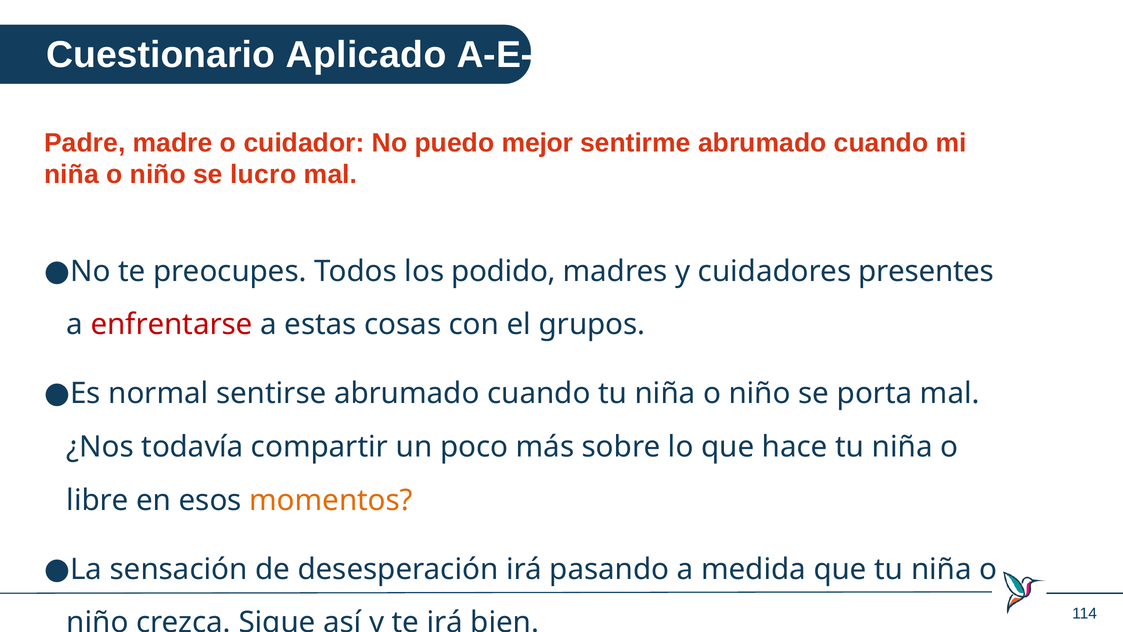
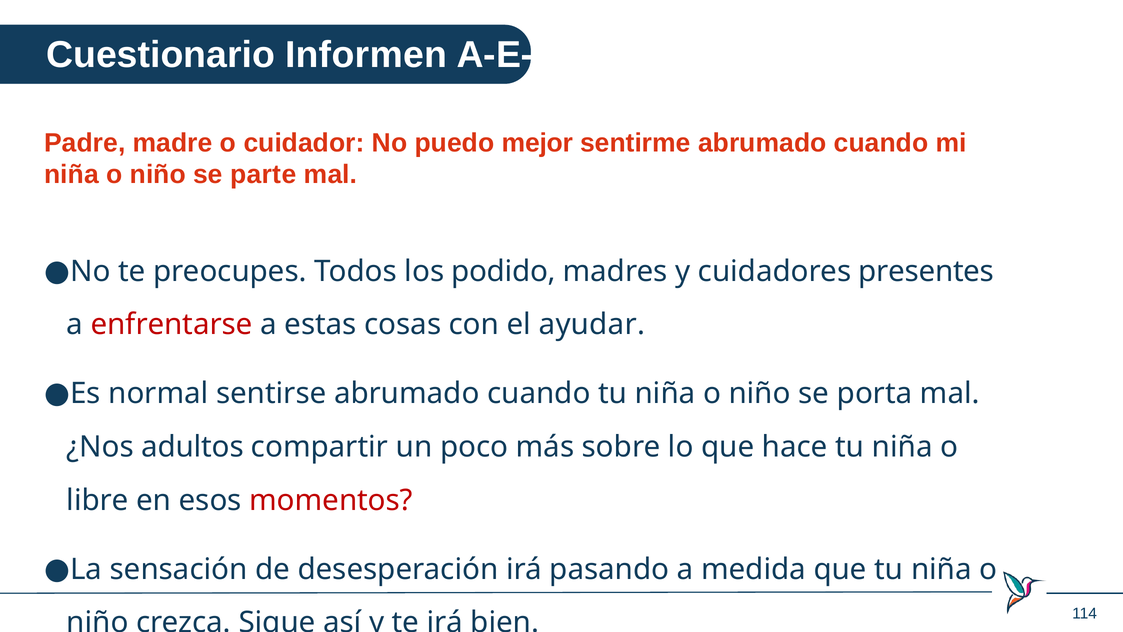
Aplicado: Aplicado -> Informen
lucro: lucro -> parte
grupos: grupos -> ayudar
todavía: todavía -> adultos
momentos colour: orange -> red
